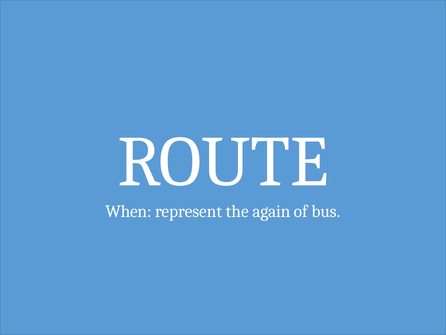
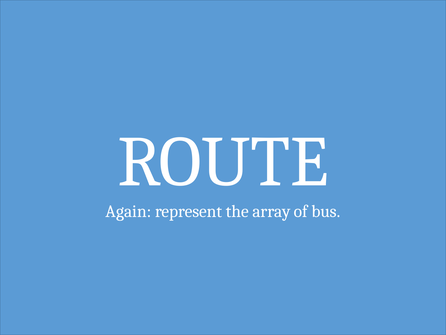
When: When -> Again
again: again -> array
